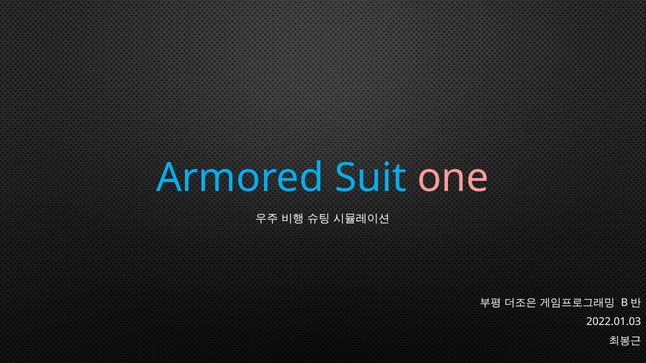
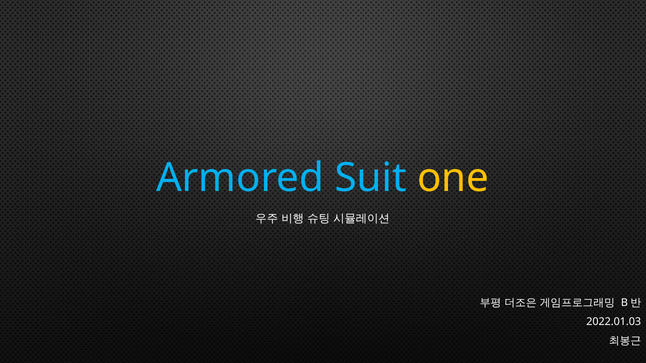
one colour: pink -> yellow
